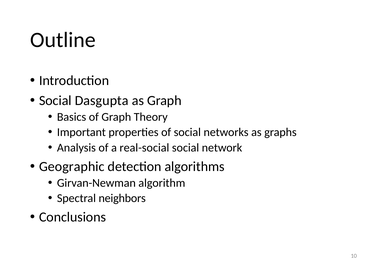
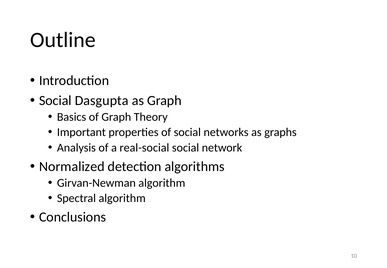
Geographic: Geographic -> Normalized
Spectral neighbors: neighbors -> algorithm
